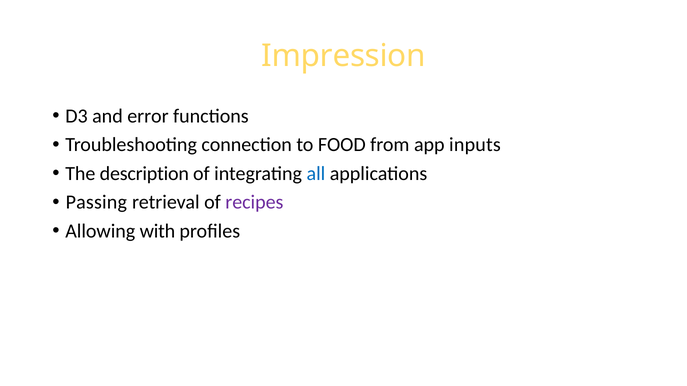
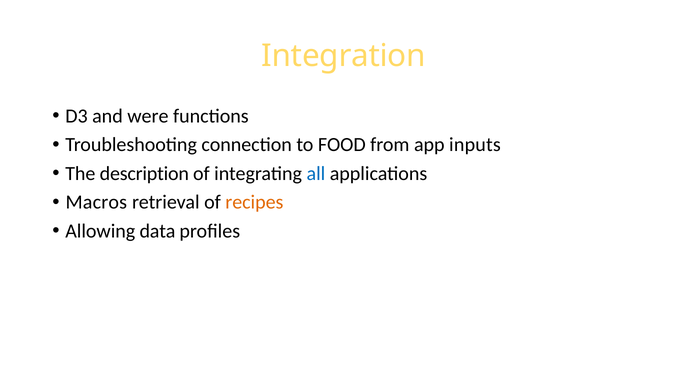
Impression: Impression -> Integration
error: error -> were
Passing: Passing -> Macros
recipes colour: purple -> orange
with: with -> data
